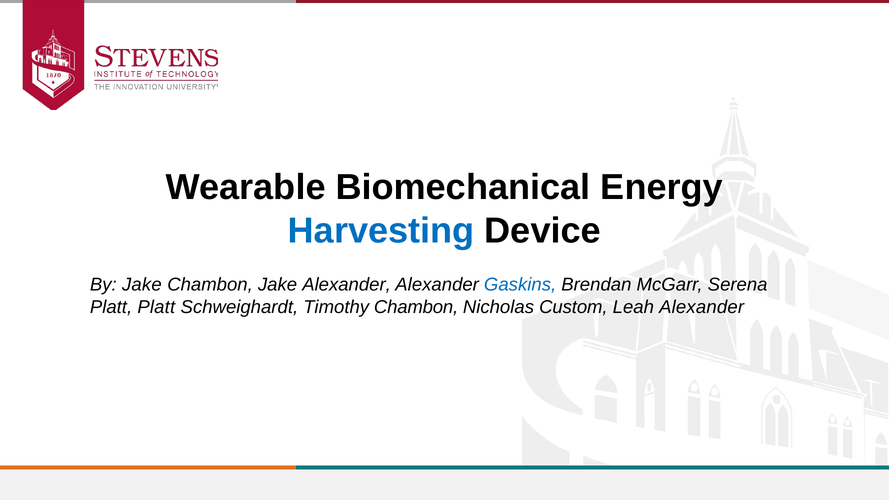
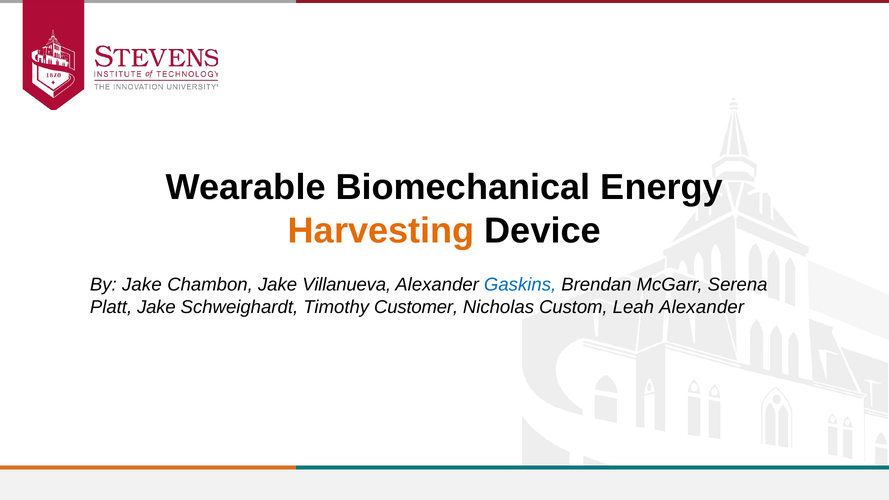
Harvesting colour: blue -> orange
Jake Alexander: Alexander -> Villanueva
Platt Platt: Platt -> Jake
Timothy Chambon: Chambon -> Customer
